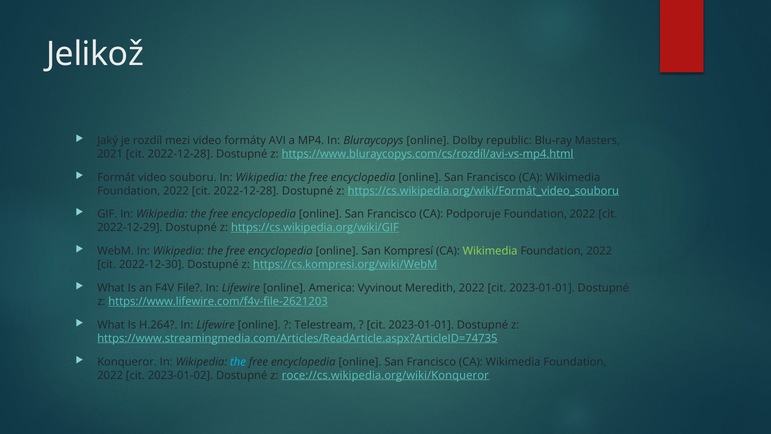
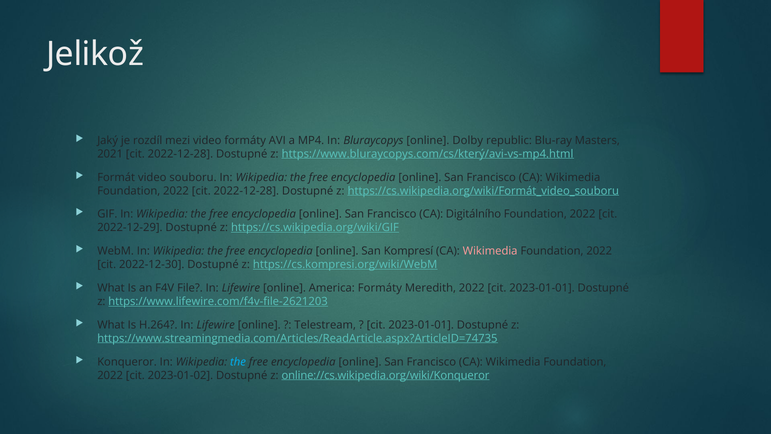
https://www.bluraycopys.com/cs/rozdíl/avi-vs-mp4.html: https://www.bluraycopys.com/cs/rozdíl/avi-vs-mp4.html -> https://www.bluraycopys.com/cs/který/avi-vs-mp4.html
Podporuje: Podporuje -> Digitálního
Wikimedia at (490, 251) colour: light green -> pink
America Vyvinout: Vyvinout -> Formáty
roce://cs.wikipedia.org/wiki/Konqueror: roce://cs.wikipedia.org/wiki/Konqueror -> online://cs.wikipedia.org/wiki/Konqueror
